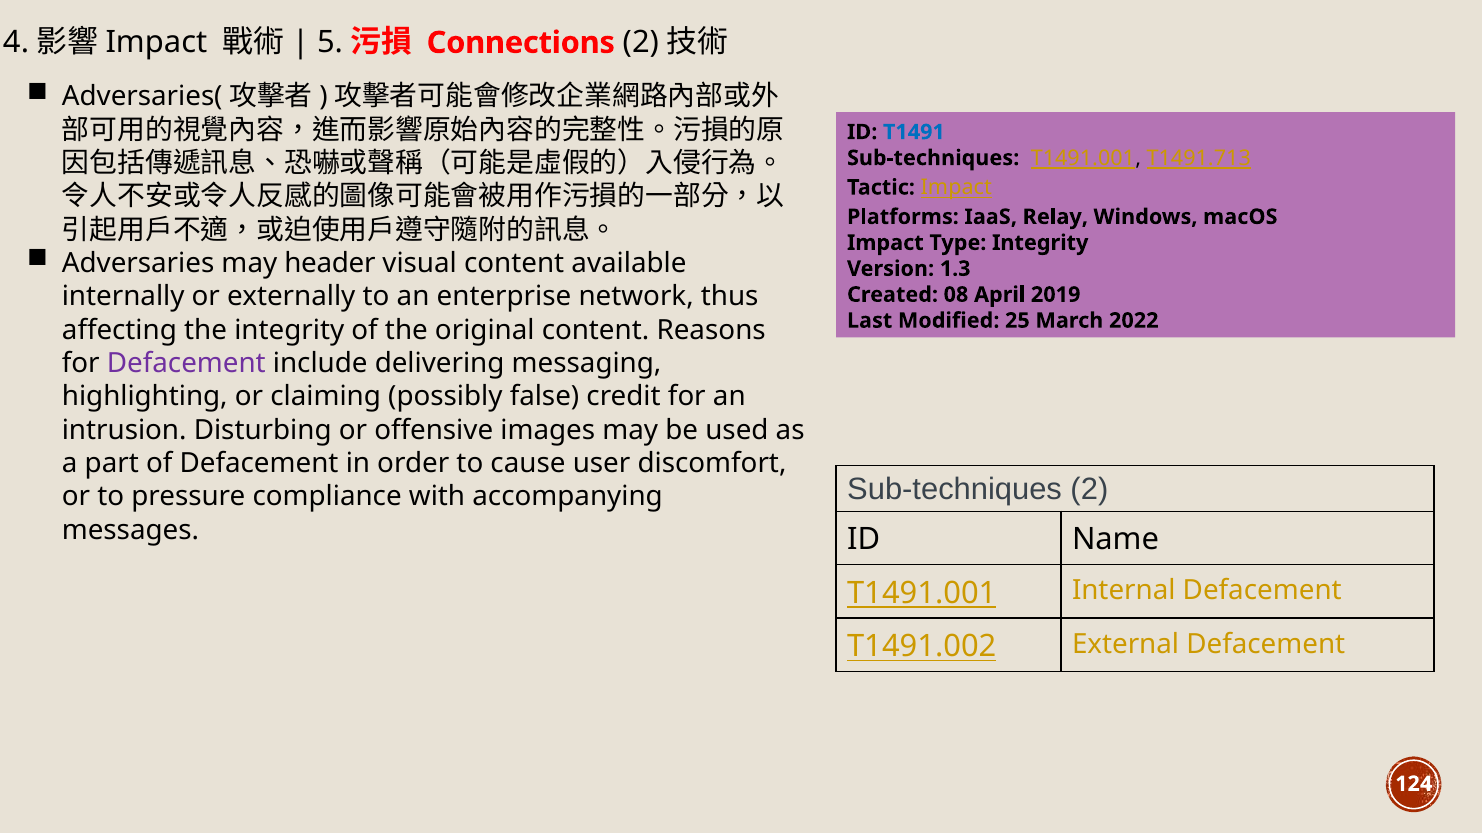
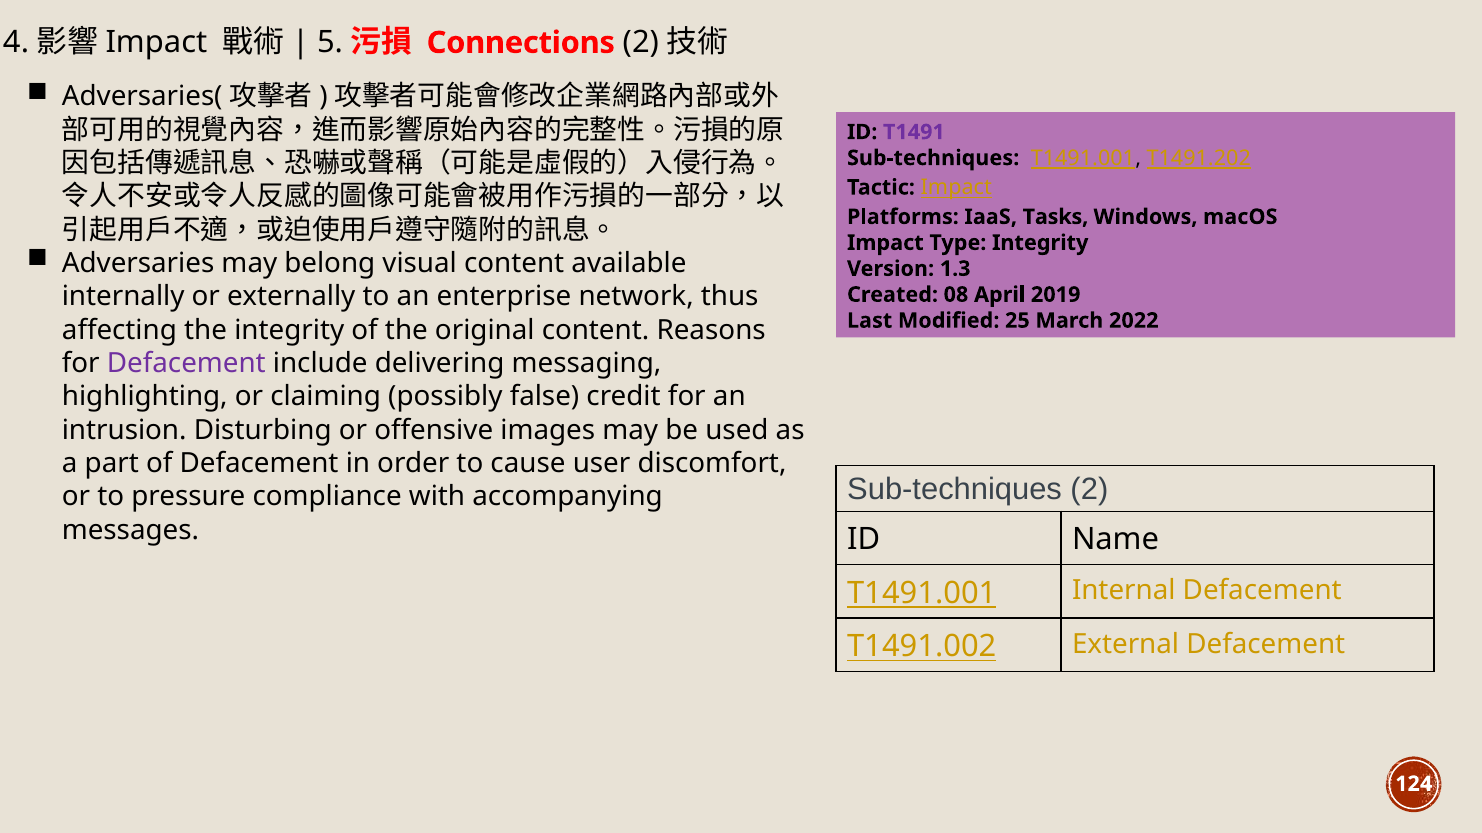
T1491 colour: blue -> purple
T1491.713: T1491.713 -> T1491.202
Relay: Relay -> Tasks
header: header -> belong
